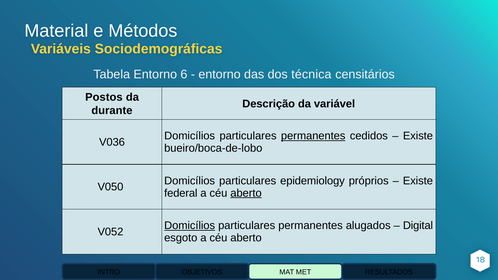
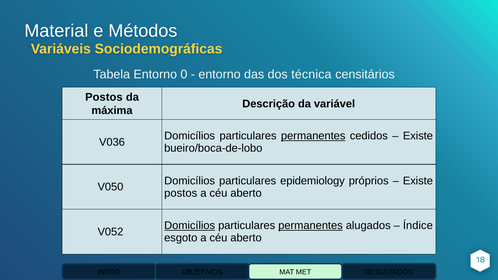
6: 6 -> 0
durante: durante -> máxima
federal at (181, 193): federal -> postos
aberto at (246, 193) underline: present -> none
permanentes at (310, 226) underline: none -> present
Digital: Digital -> Índice
